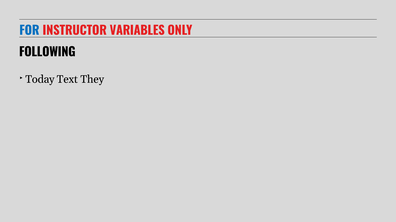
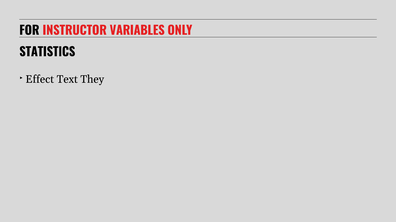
FOR colour: blue -> black
FOLLOWING: FOLLOWING -> STATISTICS
Today: Today -> Effect
